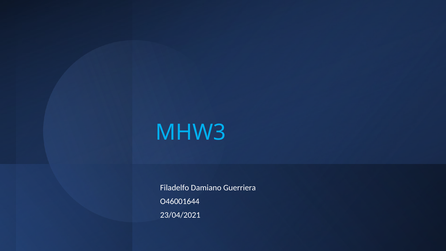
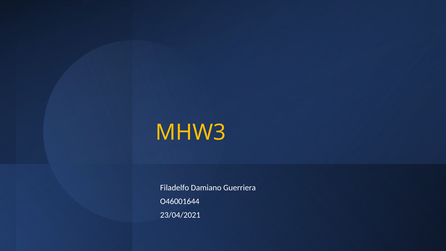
MHW3 colour: light blue -> yellow
